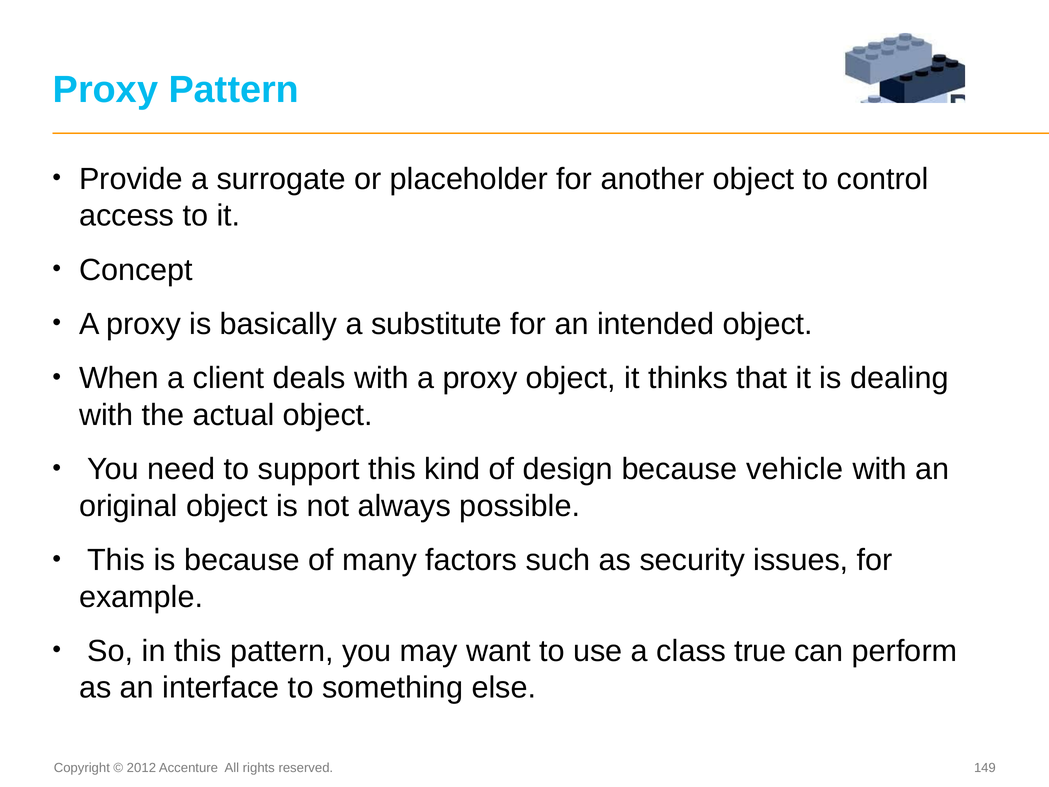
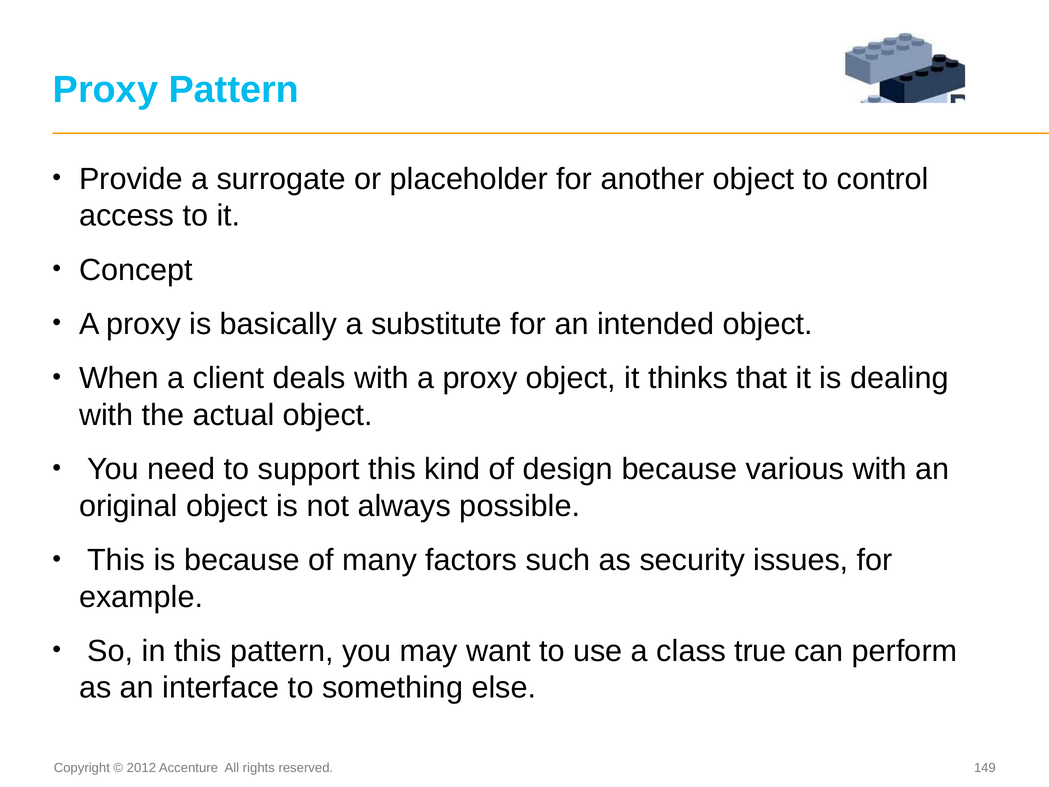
vehicle: vehicle -> various
